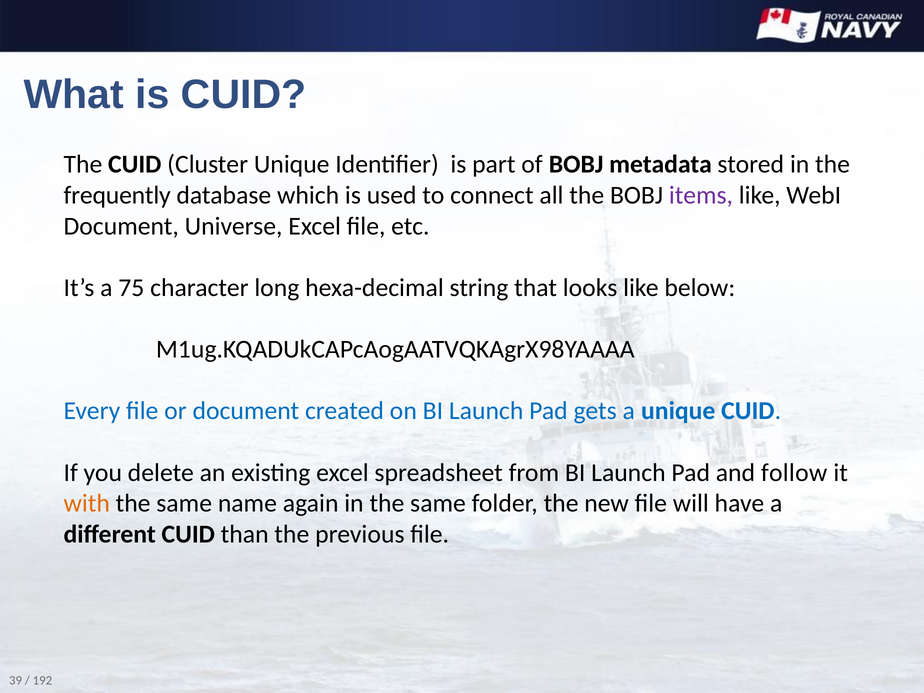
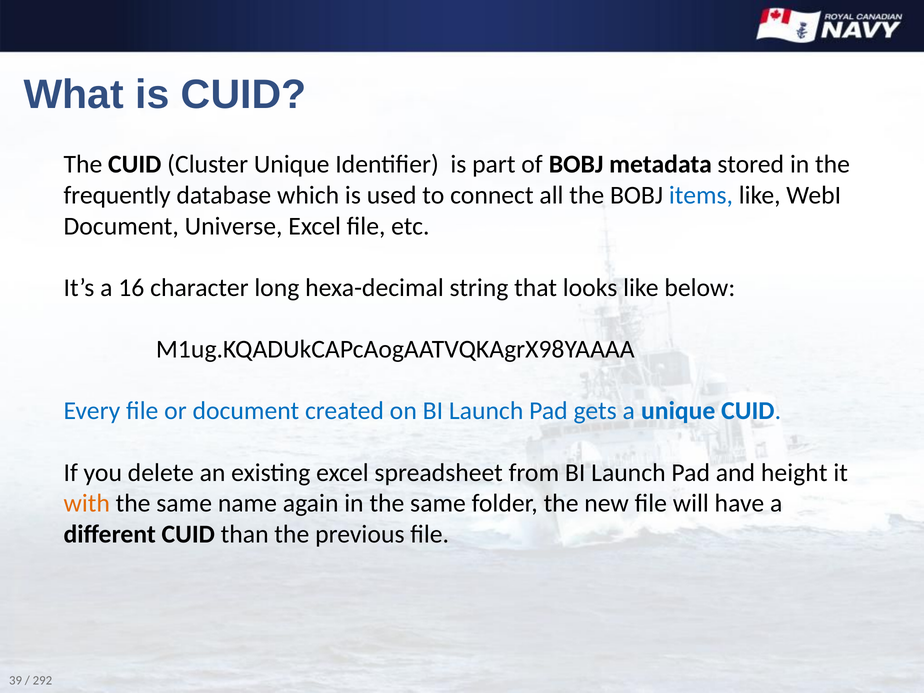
items colour: purple -> blue
75: 75 -> 16
follow: follow -> height
192: 192 -> 292
